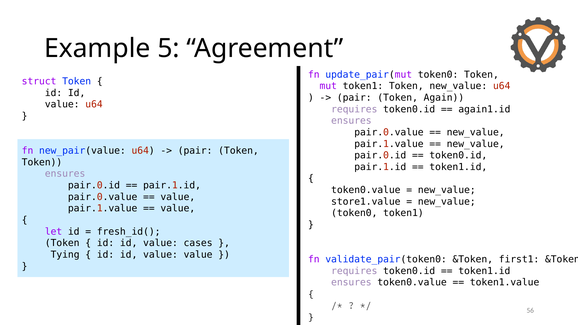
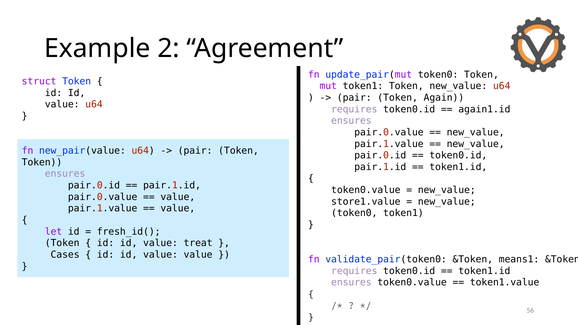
5: 5 -> 2
cases: cases -> treat
Tying: Tying -> Cases
first1: first1 -> means1
